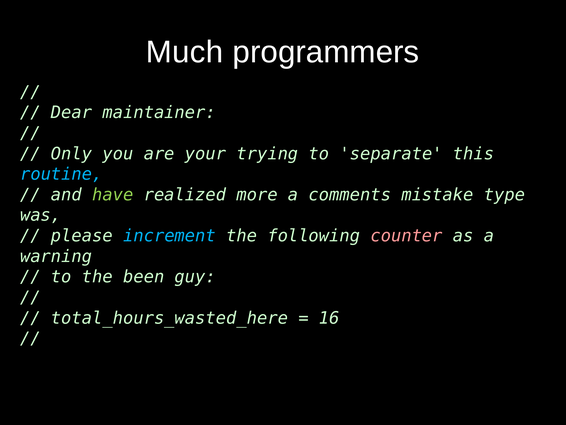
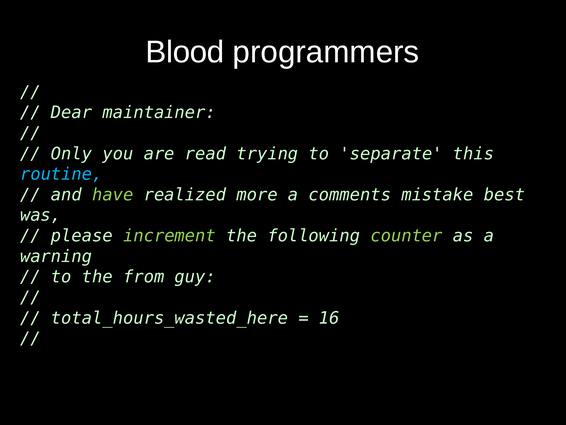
Much: Much -> Blood
your: your -> read
type: type -> best
increment colour: light blue -> light green
counter colour: pink -> light green
been: been -> from
